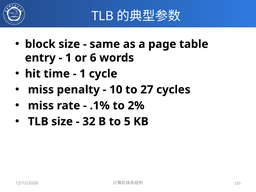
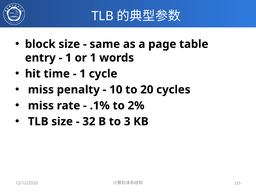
or 6: 6 -> 1
27: 27 -> 20
5: 5 -> 3
